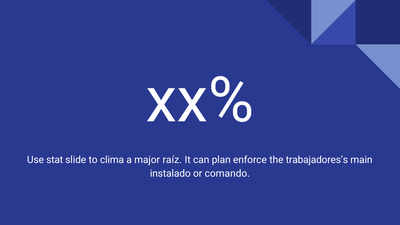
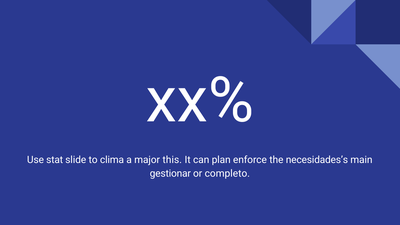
raíz: raíz -> this
trabajadores’s: trabajadores’s -> necesidades’s
instalado: instalado -> gestionar
comando: comando -> completo
